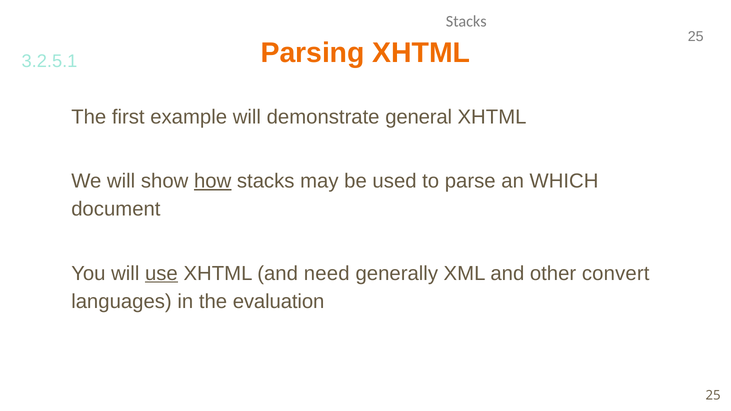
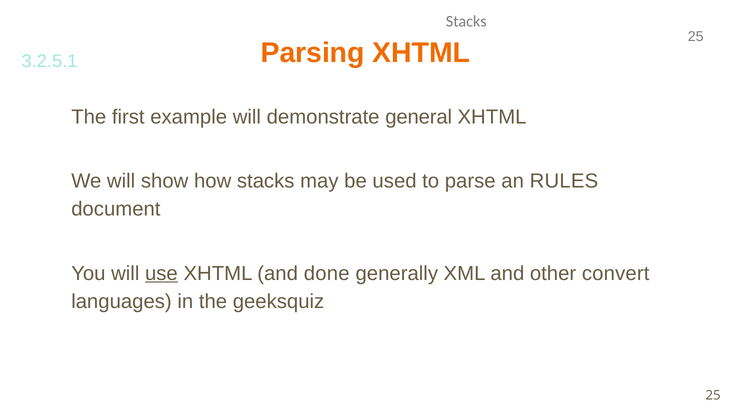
how underline: present -> none
WHICH: WHICH -> RULES
need: need -> done
evaluation: evaluation -> geeksquiz
